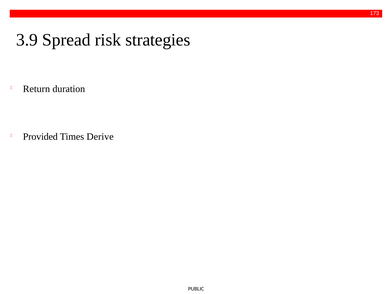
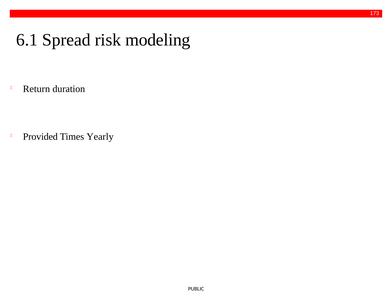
3.9: 3.9 -> 6.1
strategies: strategies -> modeling
Derive: Derive -> Yearly
